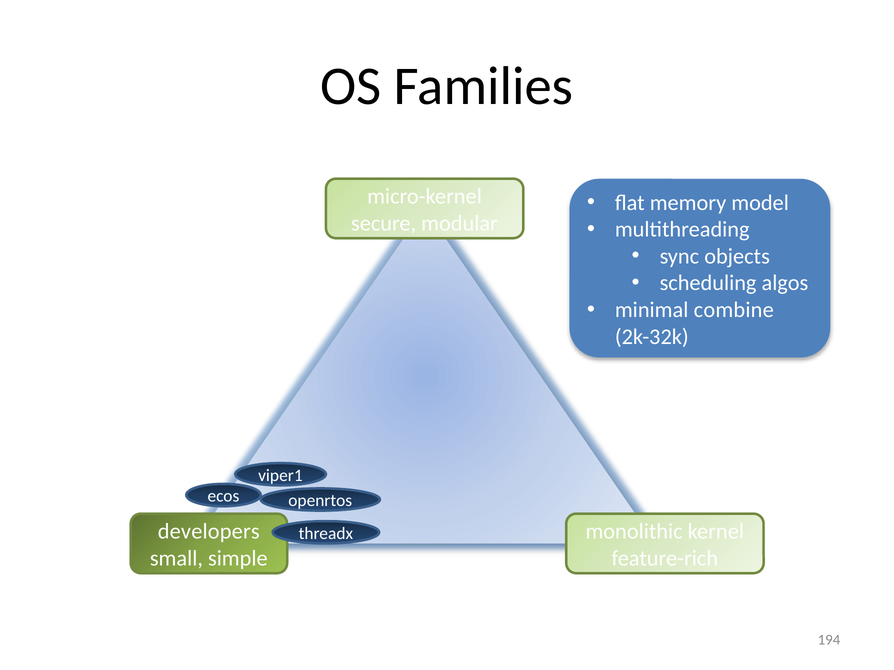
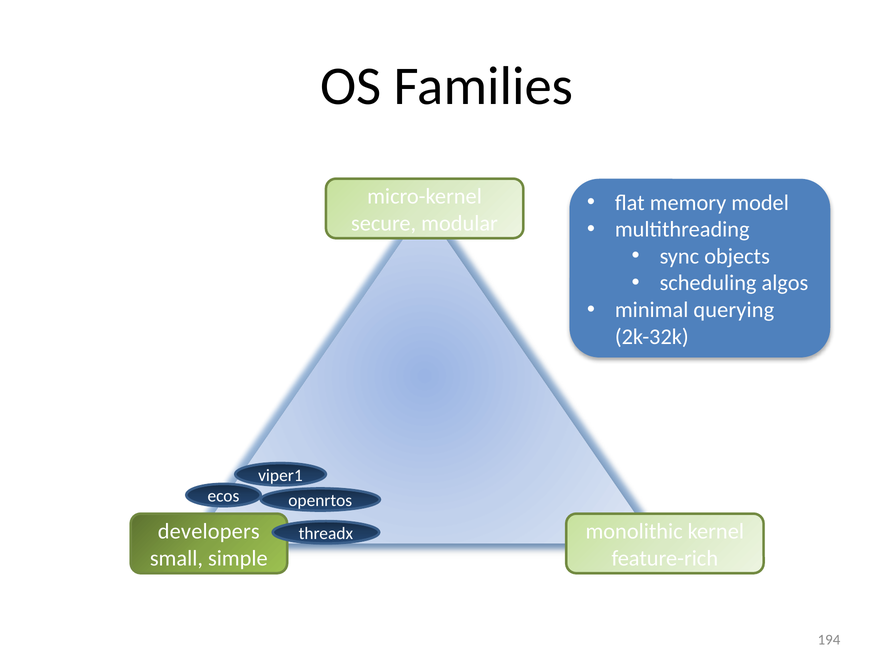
combine: combine -> querying
